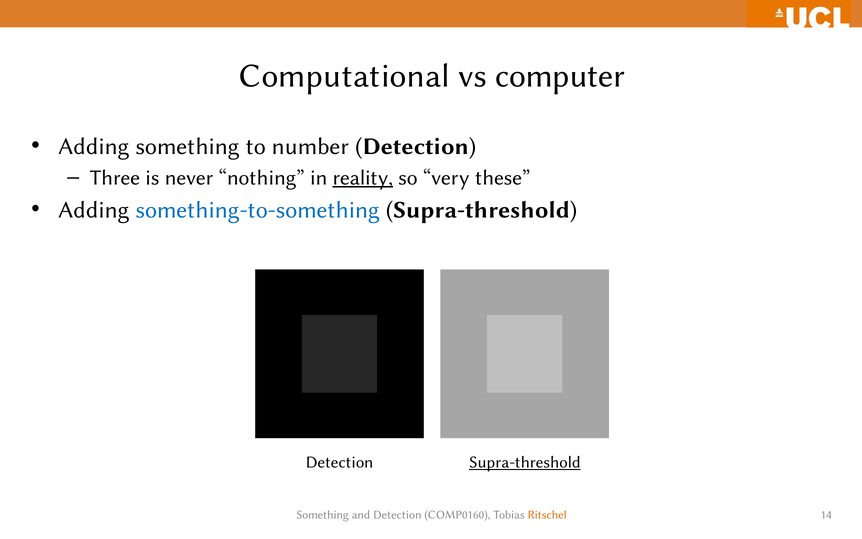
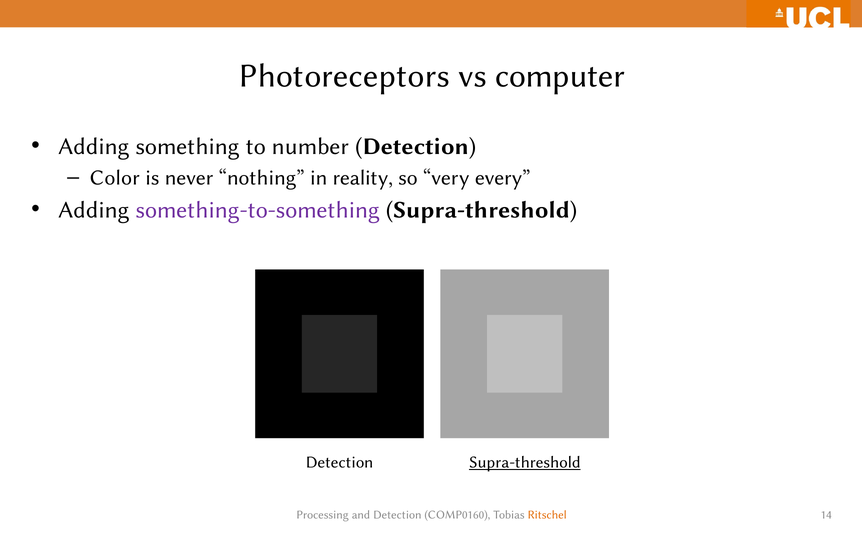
Computational: Computational -> Photoreceptors
Three: Three -> Color
reality underline: present -> none
these: these -> every
something-to-something colour: blue -> purple
Something at (323, 515): Something -> Processing
